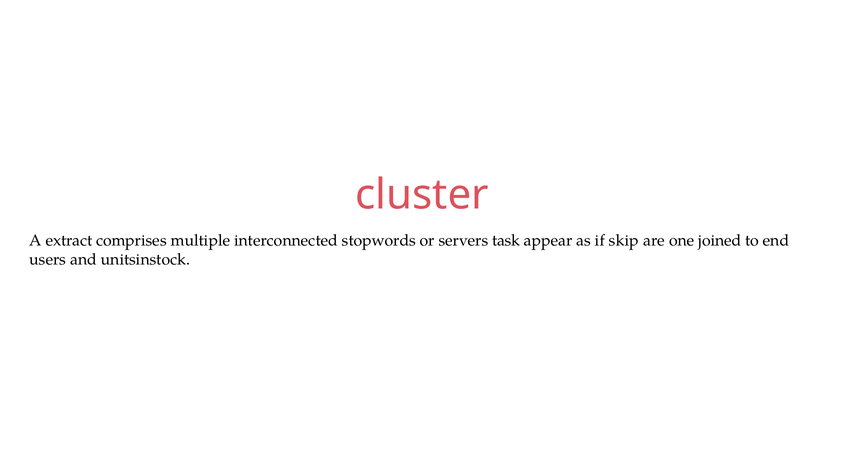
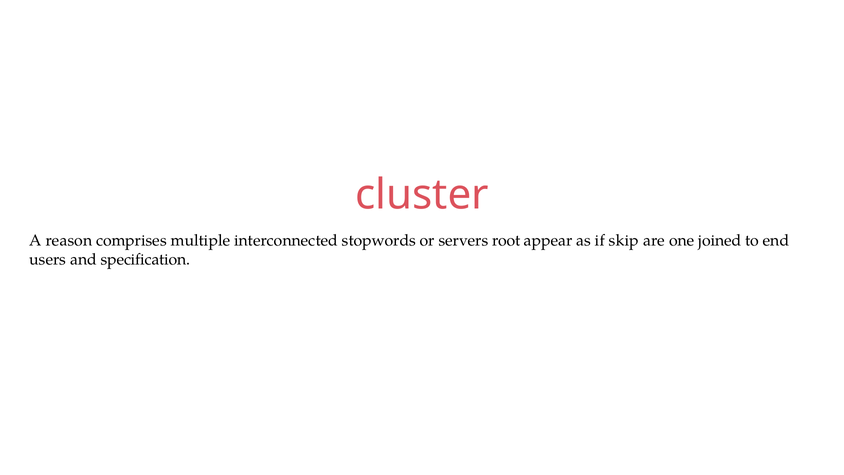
extract: extract -> reason
task: task -> root
unitsinstock: unitsinstock -> specification
